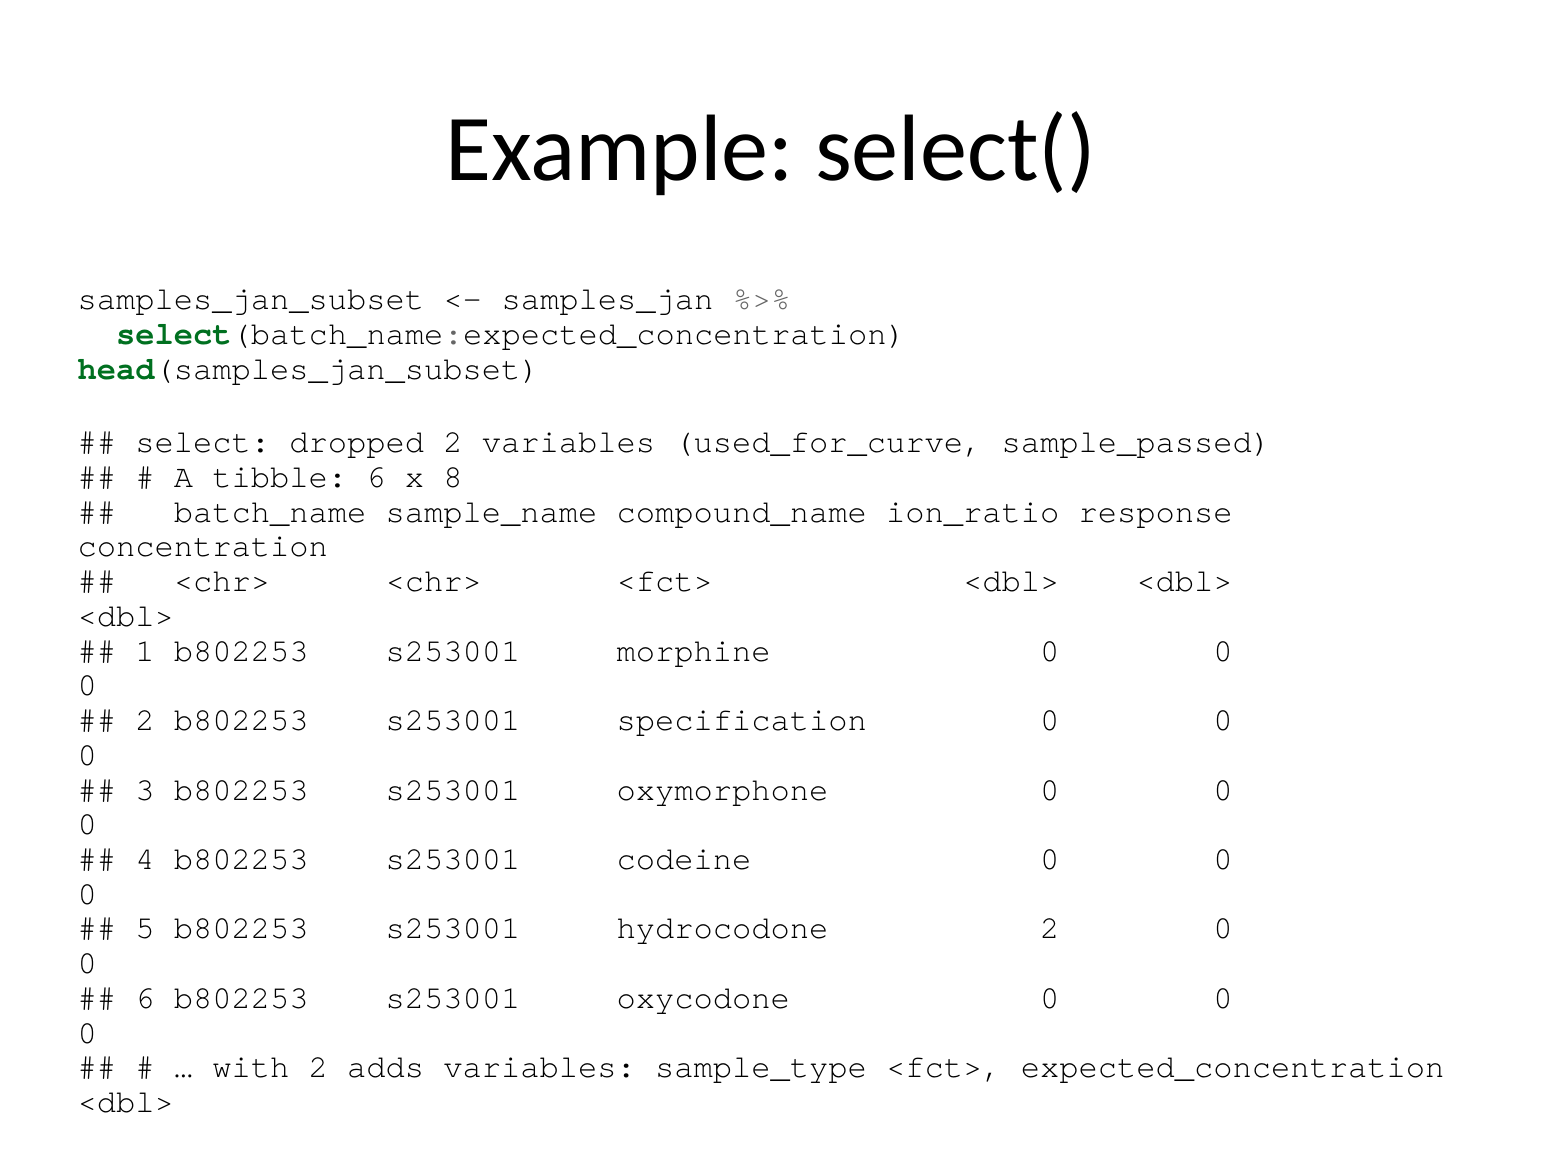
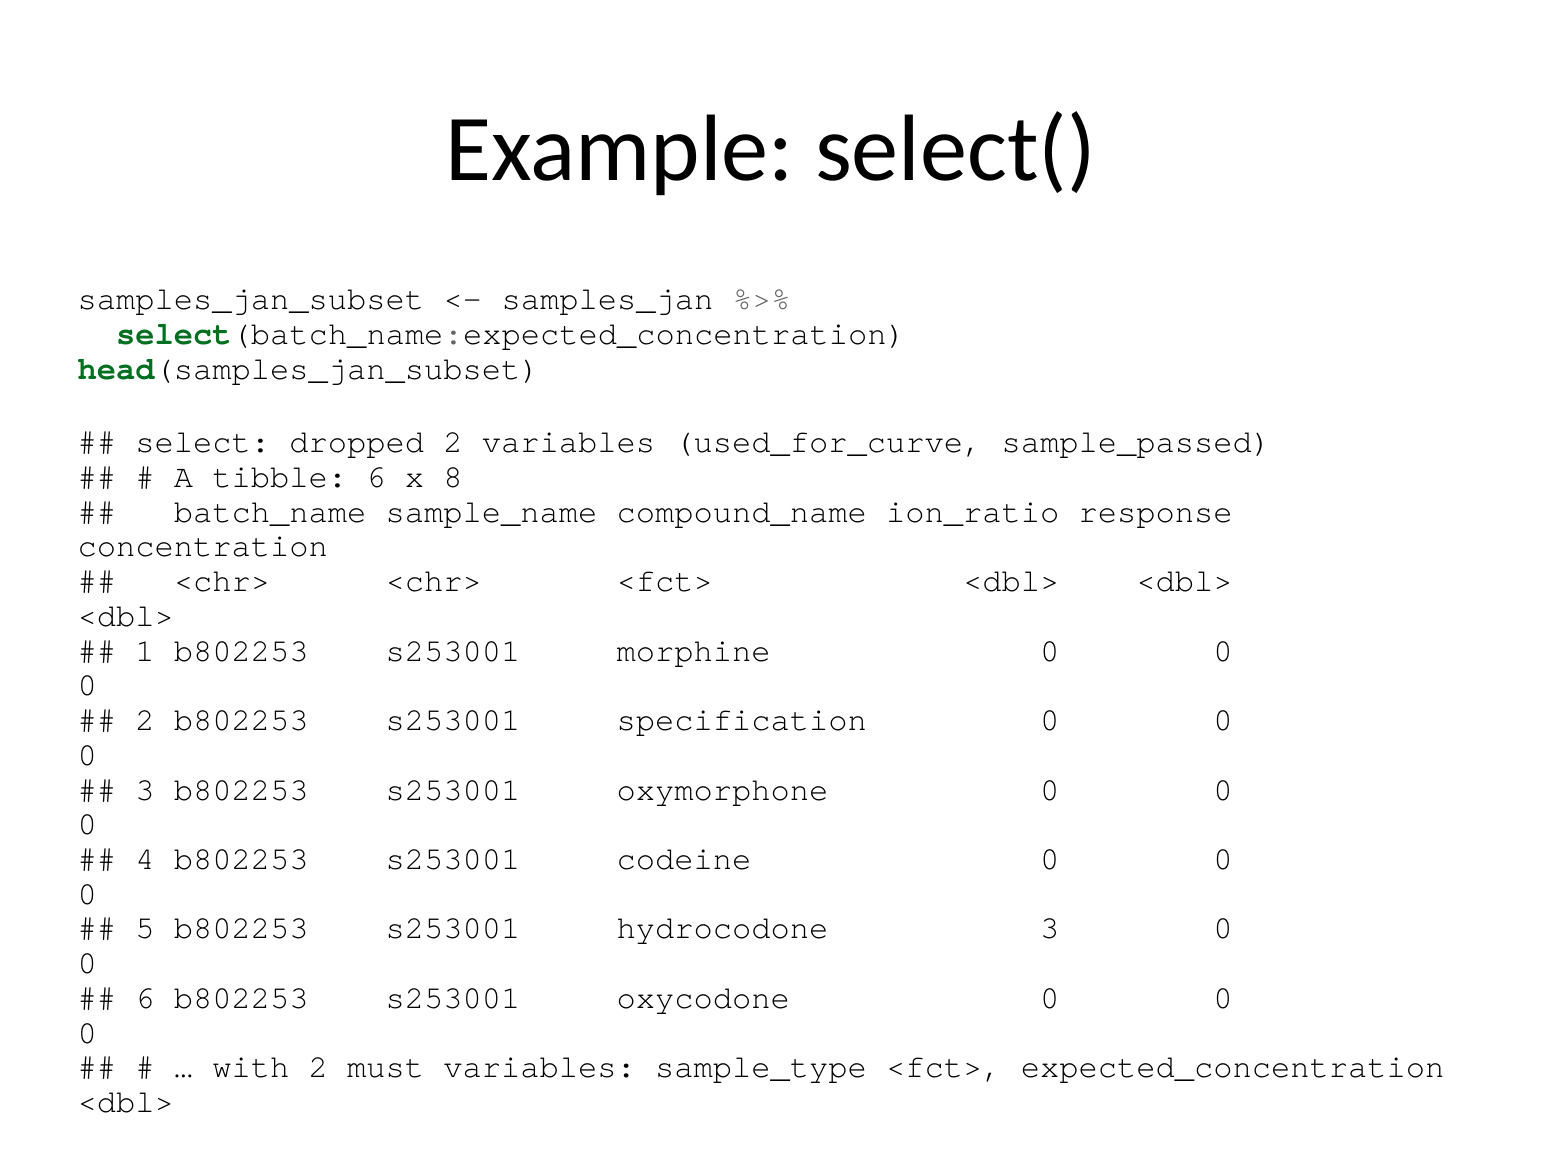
hydrocodone 2: 2 -> 3
adds: adds -> must
